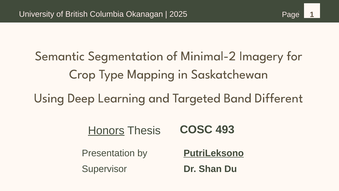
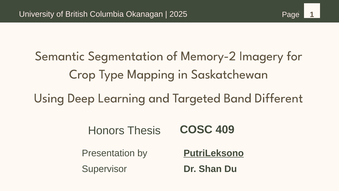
Minimal-2: Minimal-2 -> Memory-2
Honors underline: present -> none
493: 493 -> 409
